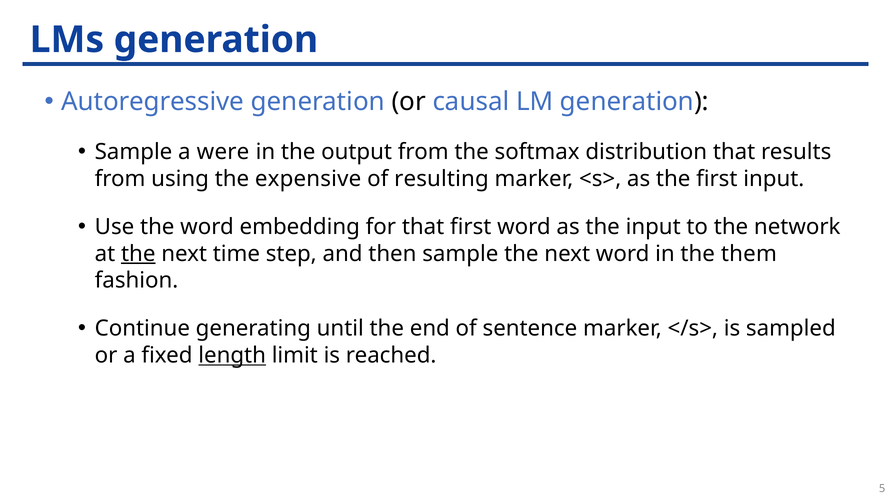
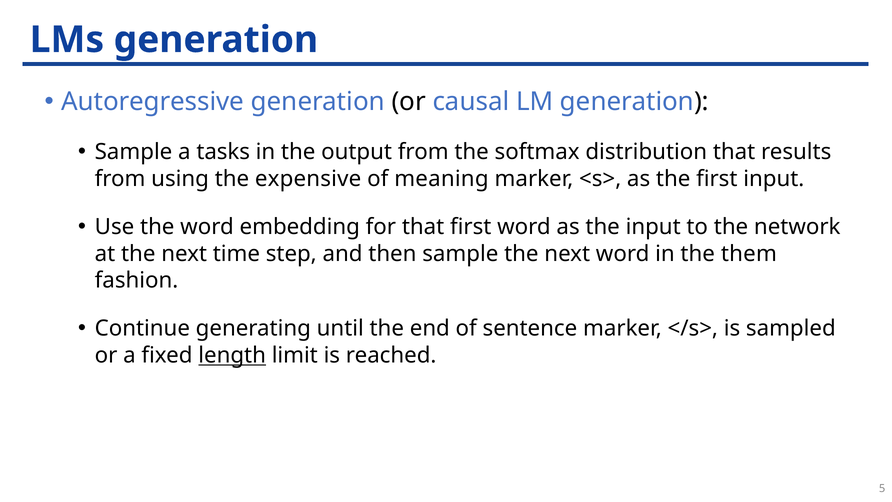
were: were -> tasks
resulting: resulting -> meaning
the at (138, 254) underline: present -> none
